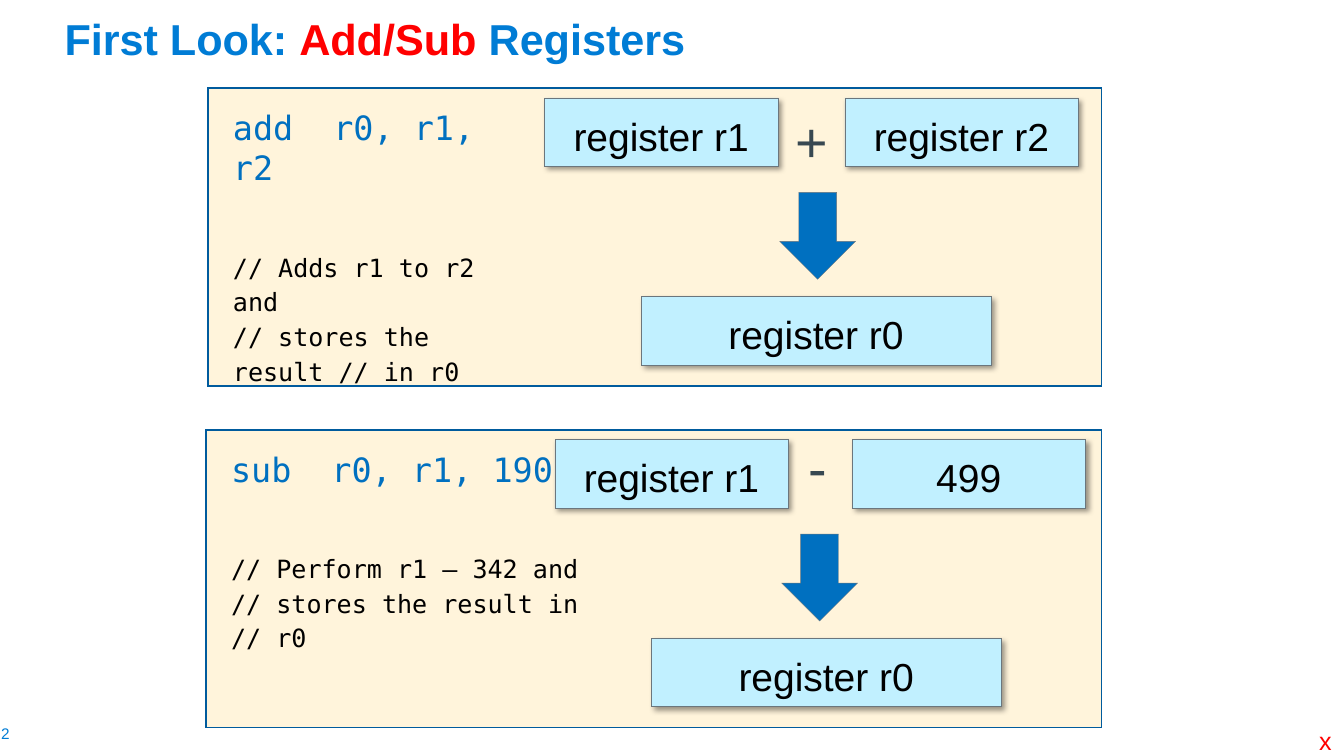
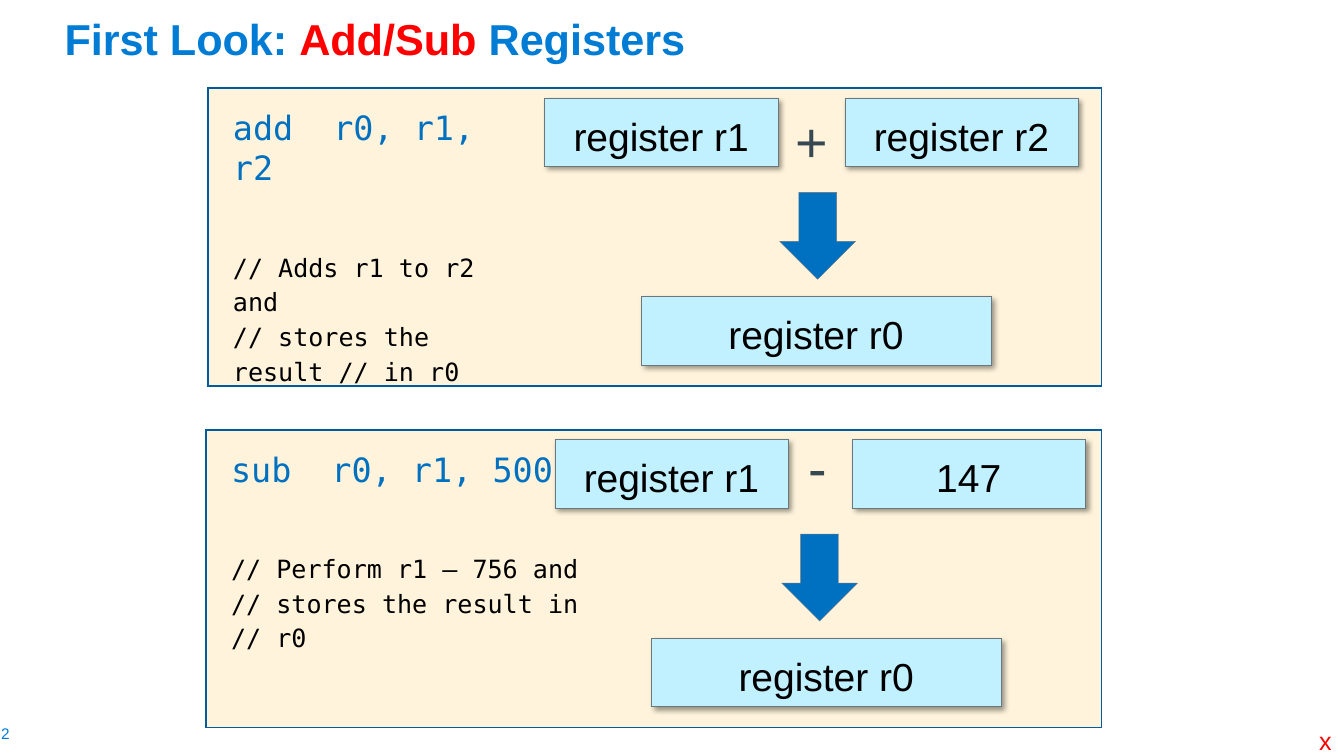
190: 190 -> 500
499: 499 -> 147
342: 342 -> 756
